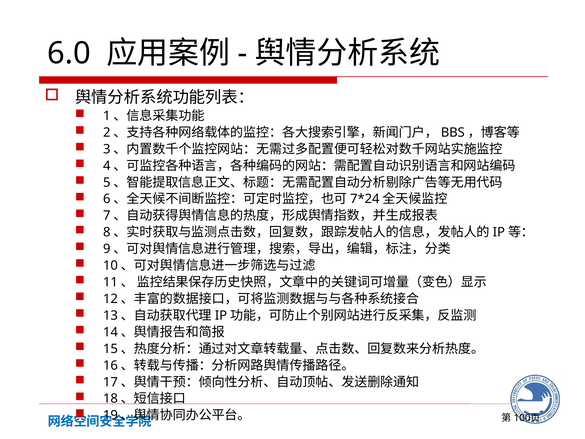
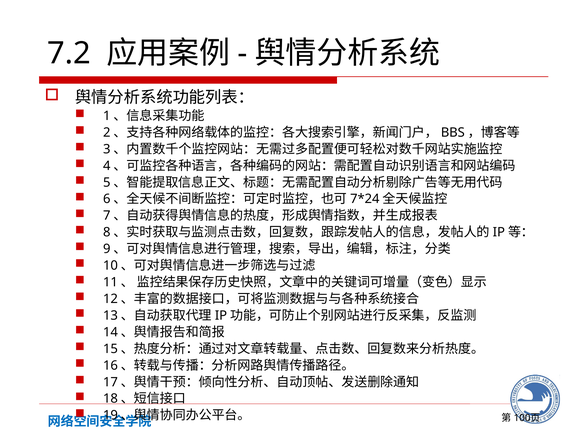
6.0: 6.0 -> 7.2
